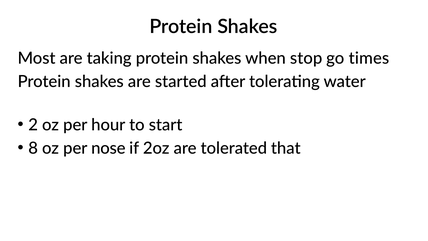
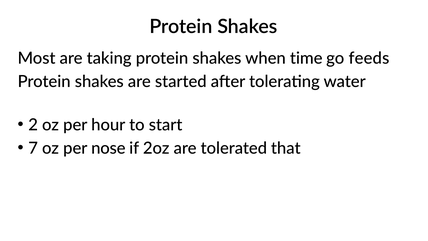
stop: stop -> time
times: times -> feeds
8: 8 -> 7
